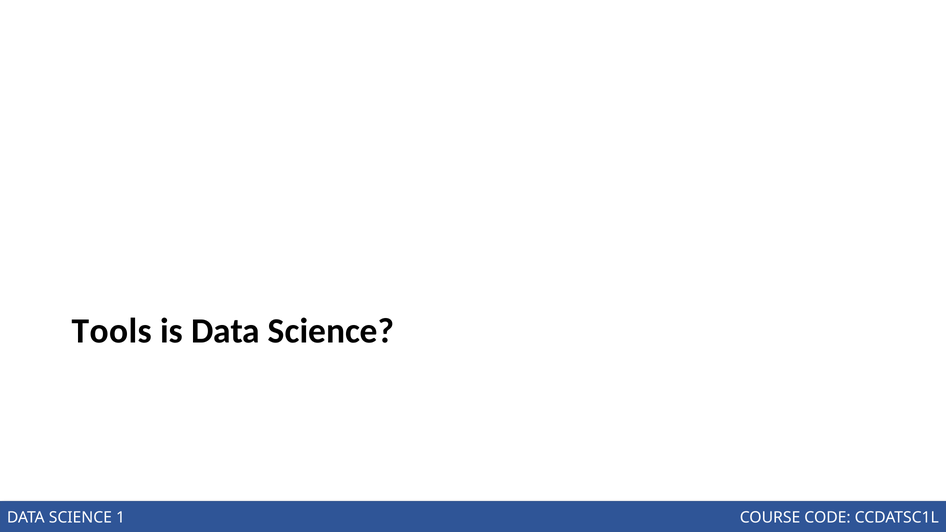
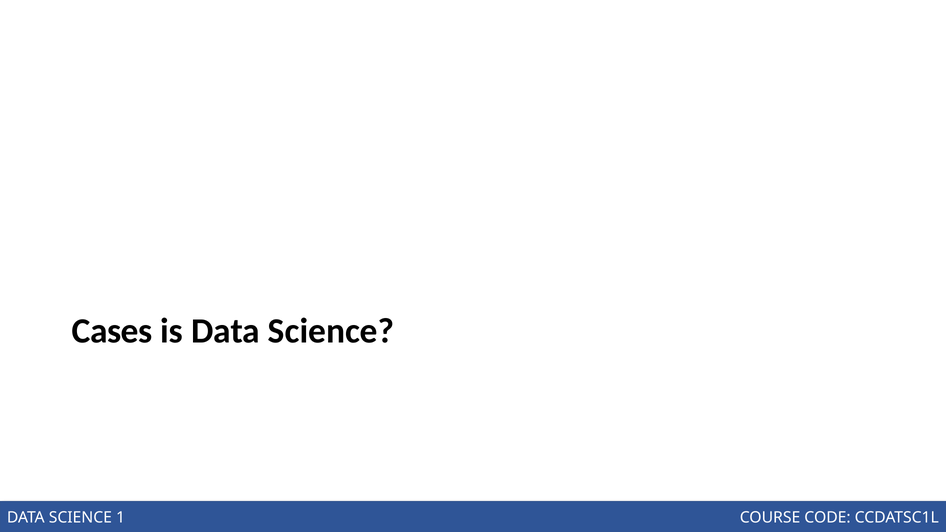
Tools: Tools -> Cases
